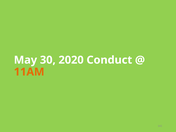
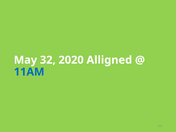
30: 30 -> 32
Conduct: Conduct -> Alligned
11AM colour: orange -> blue
